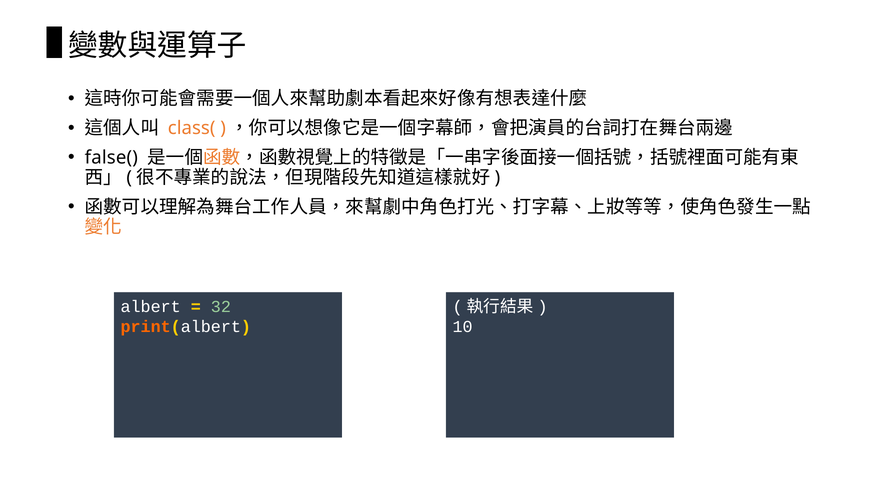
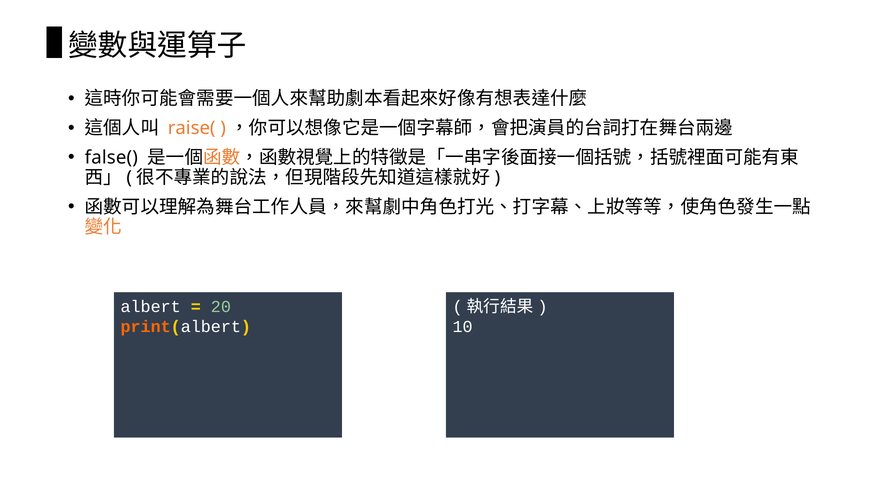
class(: class( -> raise(
32: 32 -> 20
